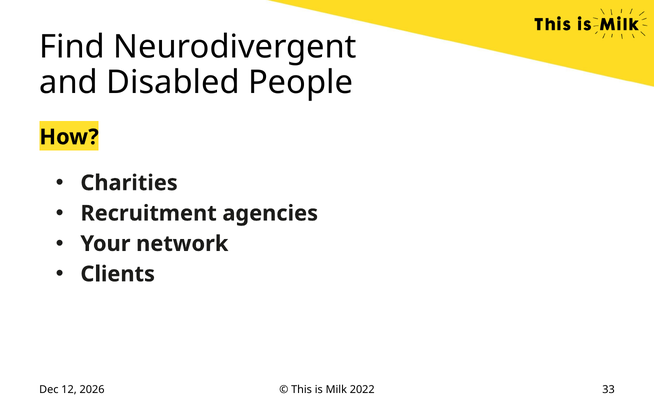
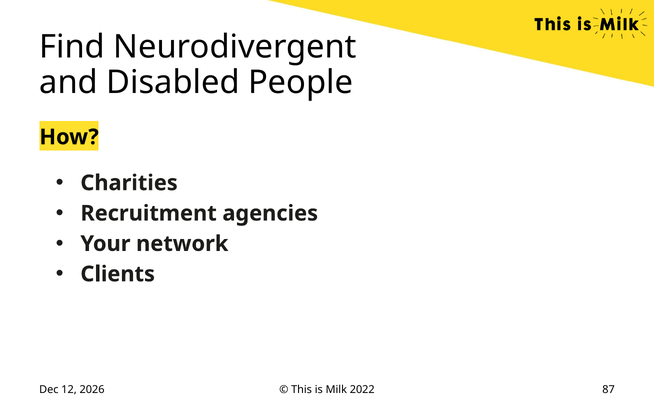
33: 33 -> 87
